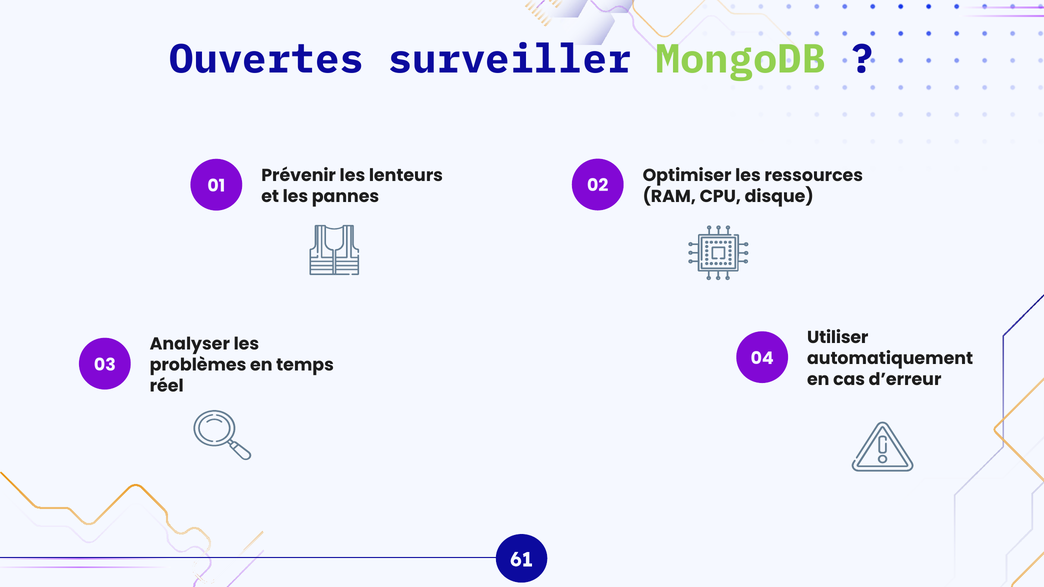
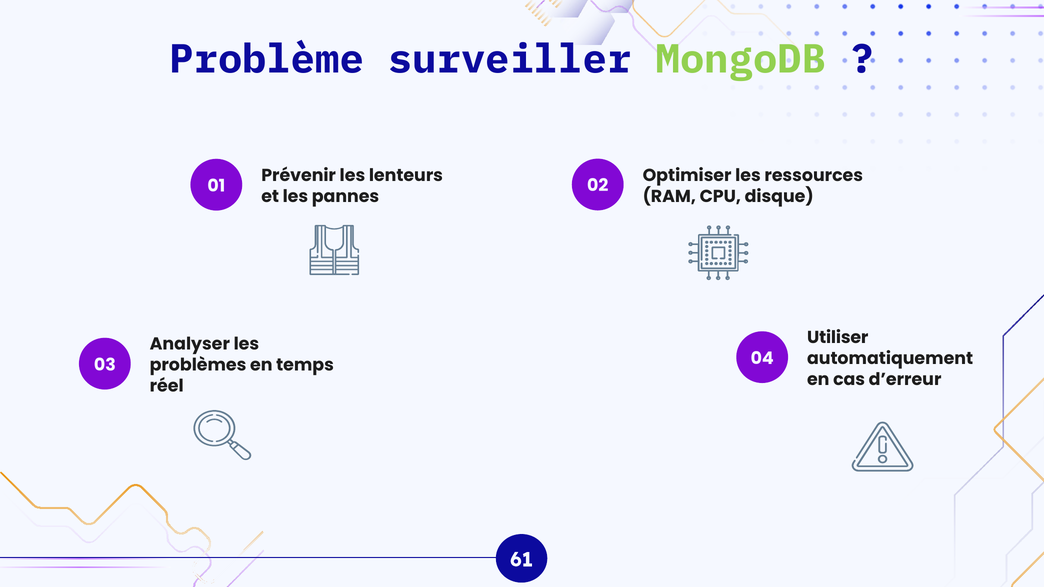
Ouvertes: Ouvertes -> Problème
